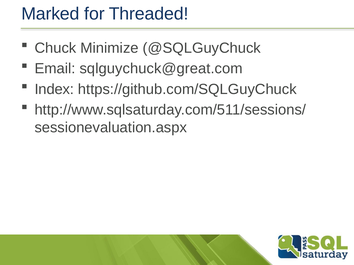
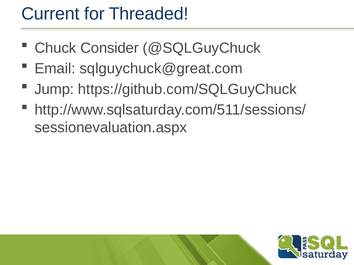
Marked: Marked -> Current
Minimize: Minimize -> Consider
Index: Index -> Jump
